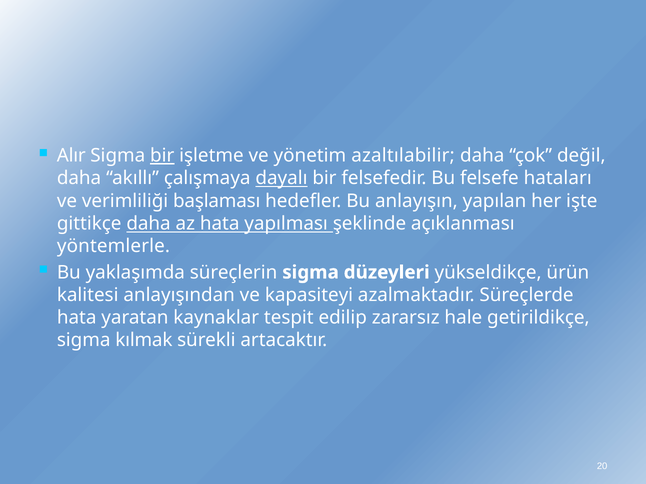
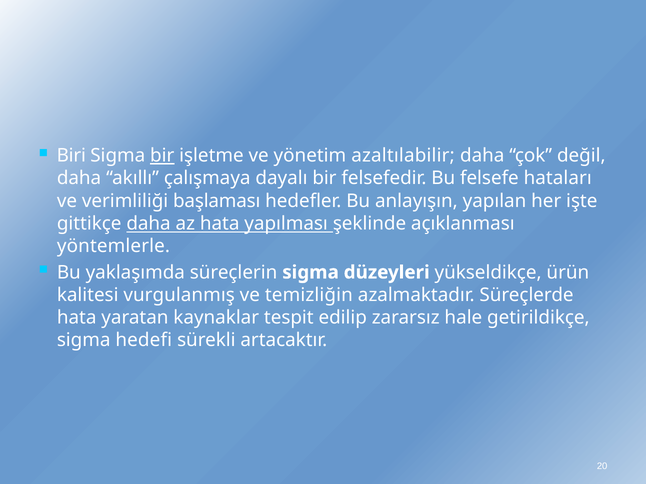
Alır: Alır -> Biri
dayalı underline: present -> none
anlayışından: anlayışından -> vurgulanmış
kapasiteyi: kapasiteyi -> temizliğin
kılmak: kılmak -> hedefi
